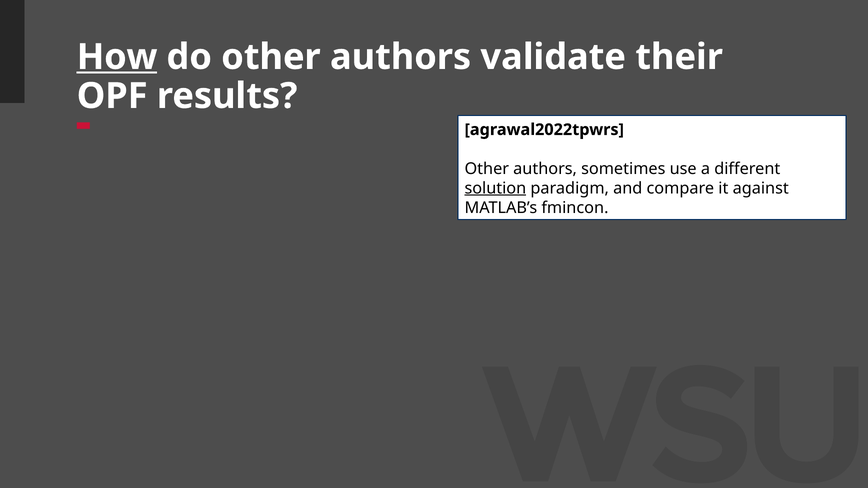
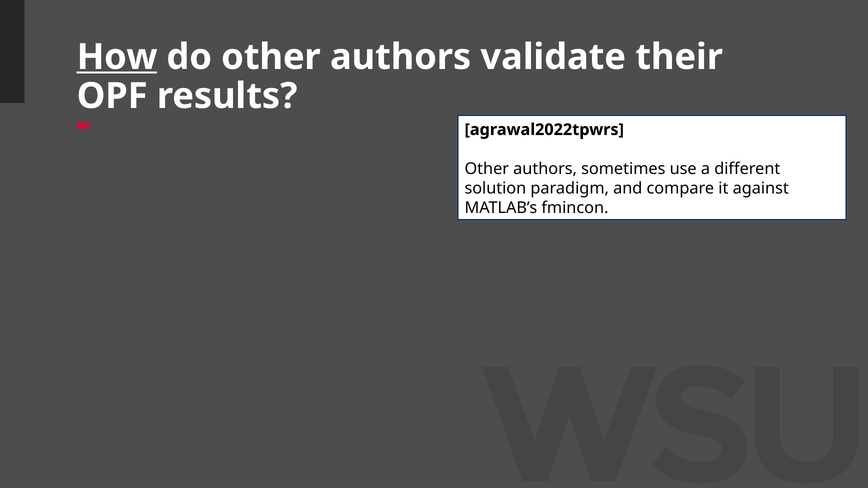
solution underline: present -> none
